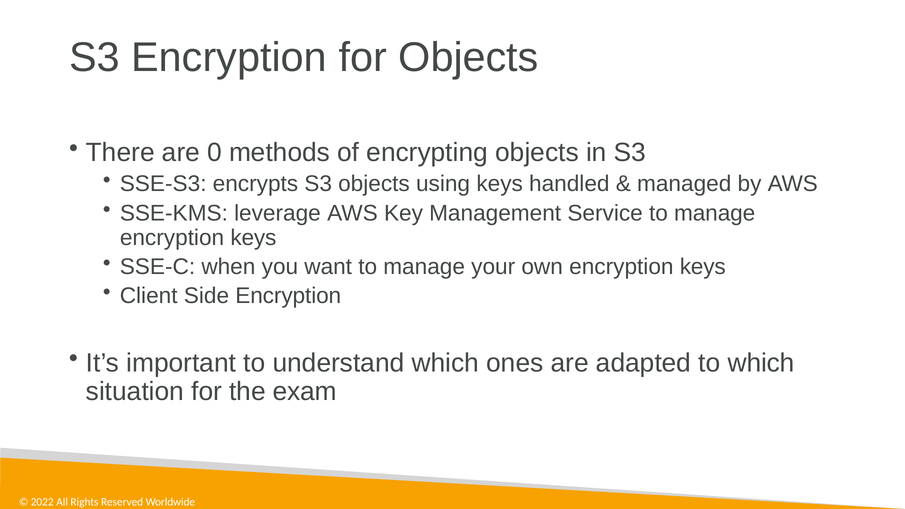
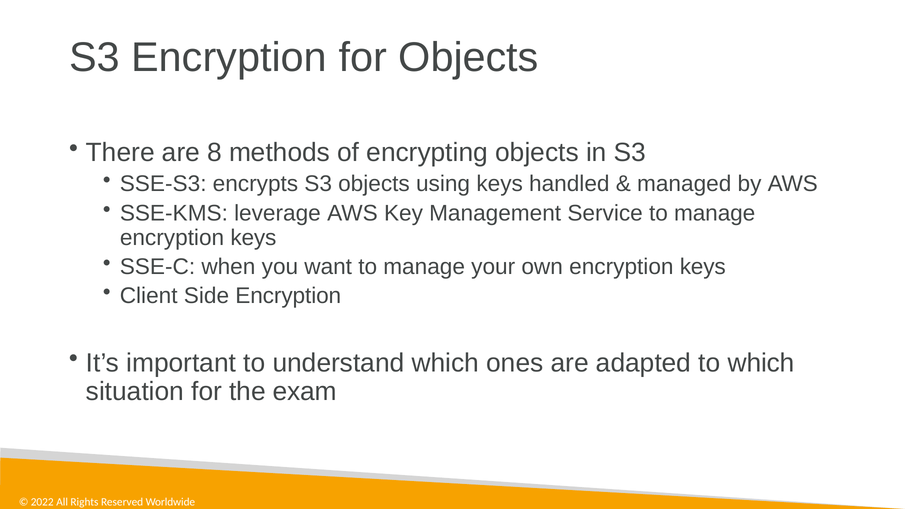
0: 0 -> 8
